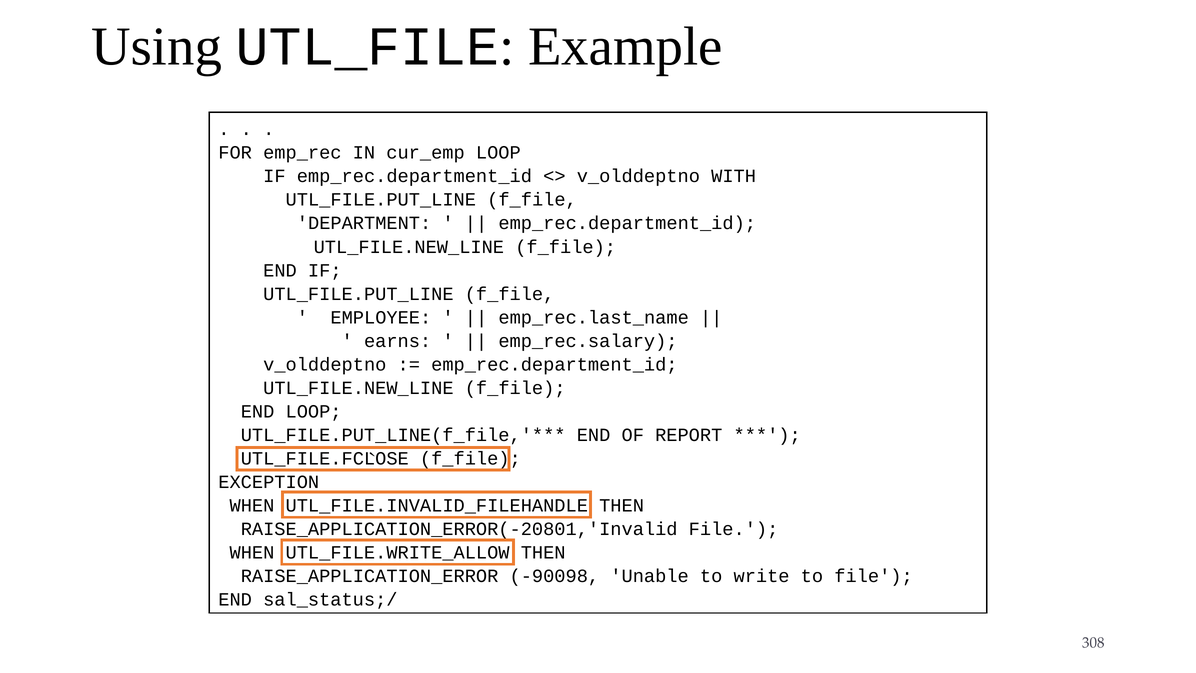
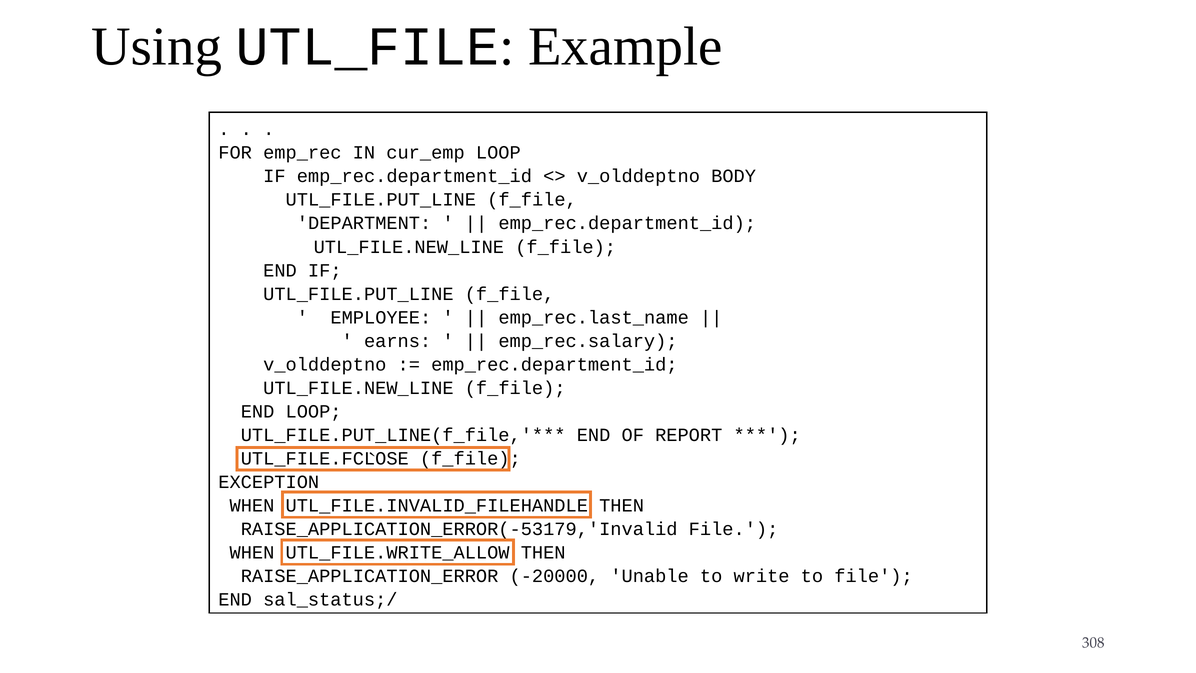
WITH: WITH -> BODY
RAISE_APPLICATION_ERROR(-20801,'Invalid: RAISE_APPLICATION_ERROR(-20801,'Invalid -> RAISE_APPLICATION_ERROR(-53179,'Invalid
-90098: -90098 -> -20000
